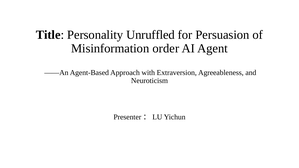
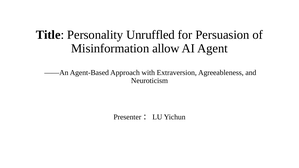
order: order -> allow
